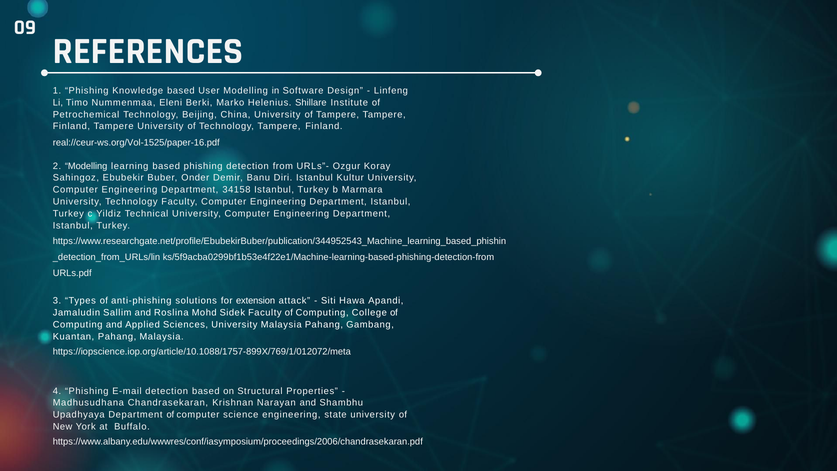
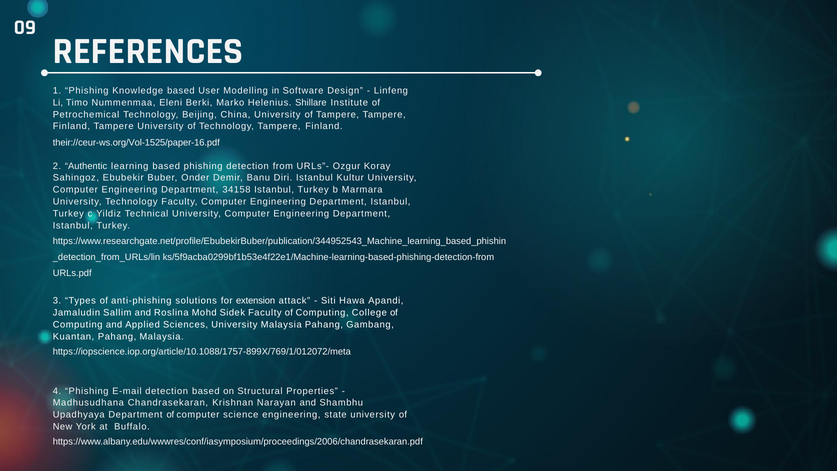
real://ceur-ws.org/Vol-1525/paper-16.pdf: real://ceur-ws.org/Vol-1525/paper-16.pdf -> their://ceur-ws.org/Vol-1525/paper-16.pdf
2 Modelling: Modelling -> Authentic
